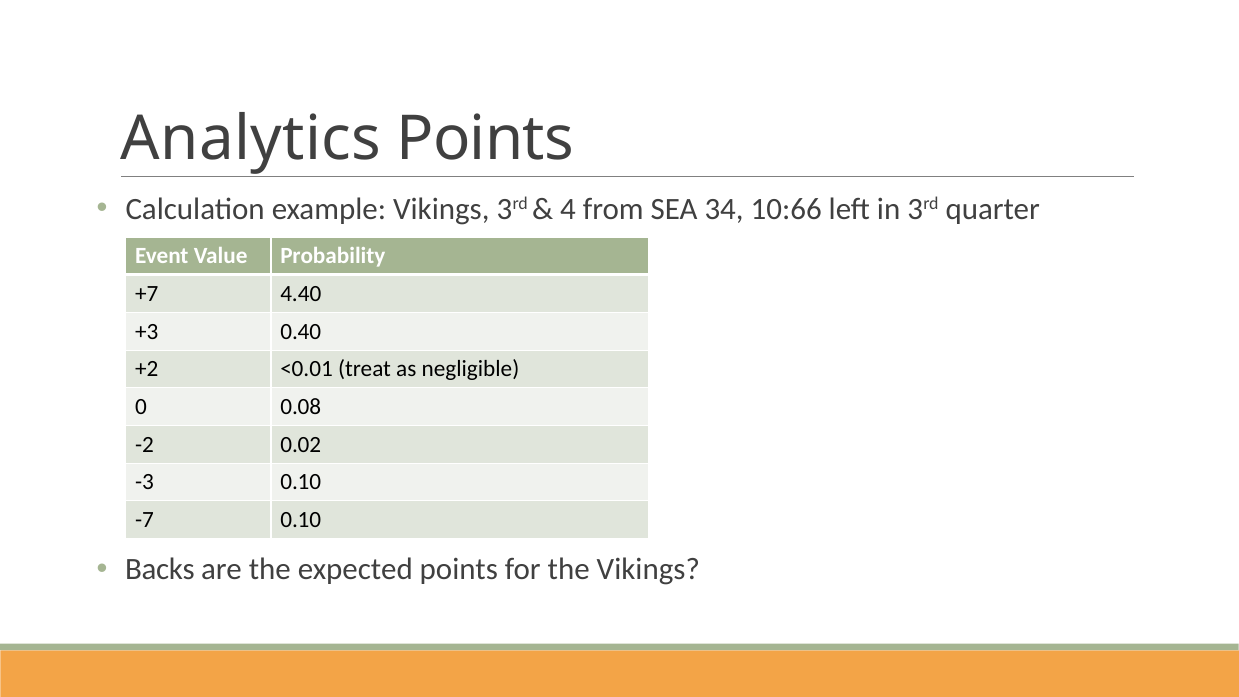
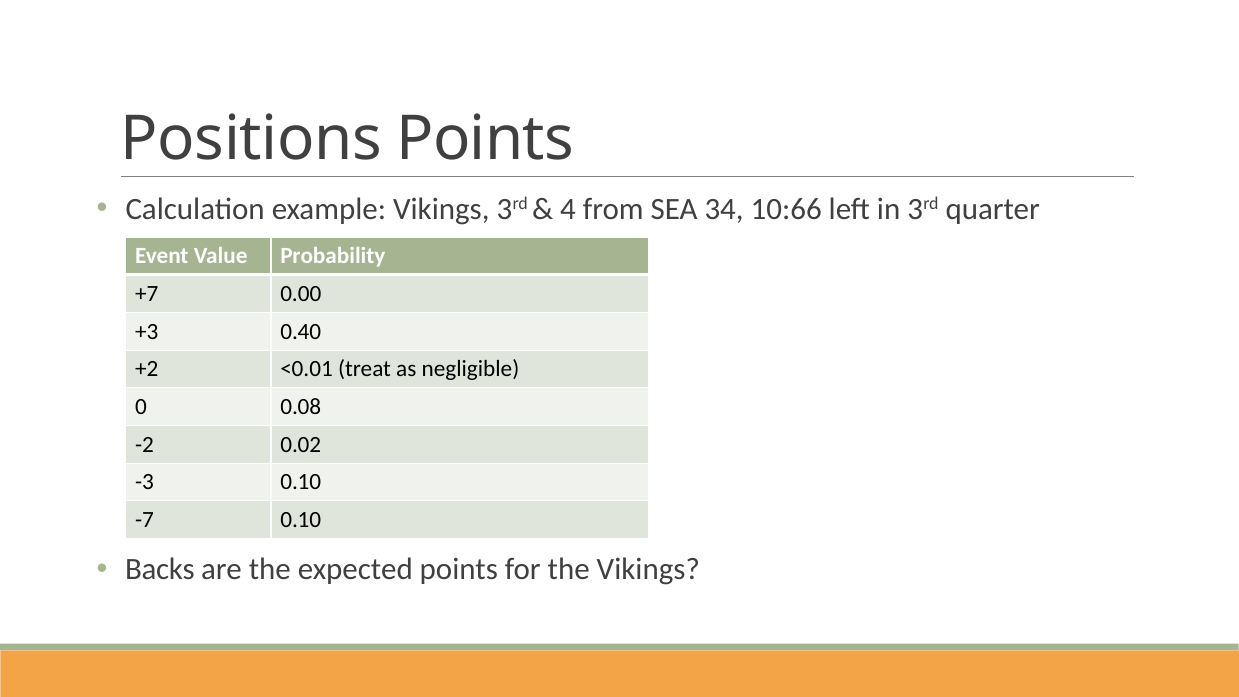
Analytics: Analytics -> Positions
4.40: 4.40 -> 0.00
